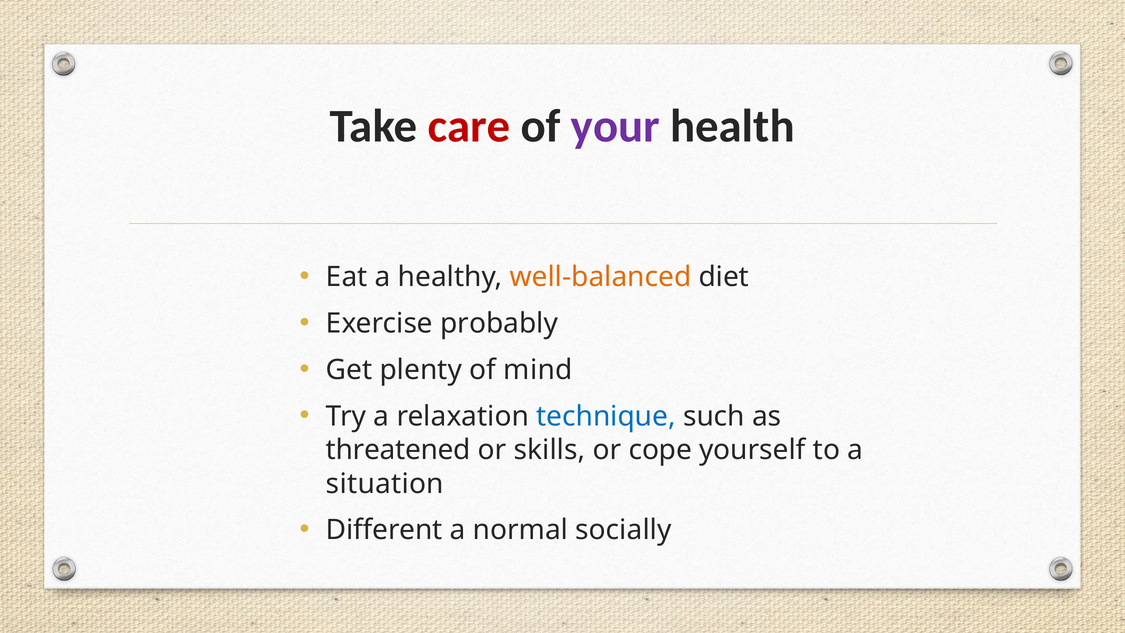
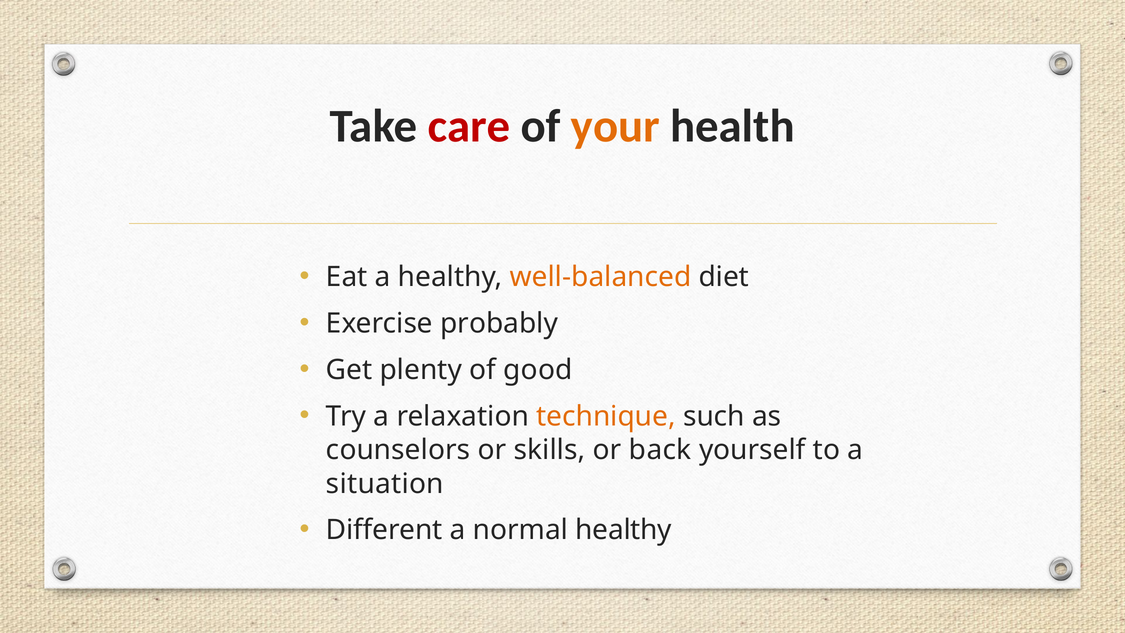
your colour: purple -> orange
mind: mind -> good
technique colour: blue -> orange
threatened: threatened -> counselors
cope: cope -> back
normal socially: socially -> healthy
